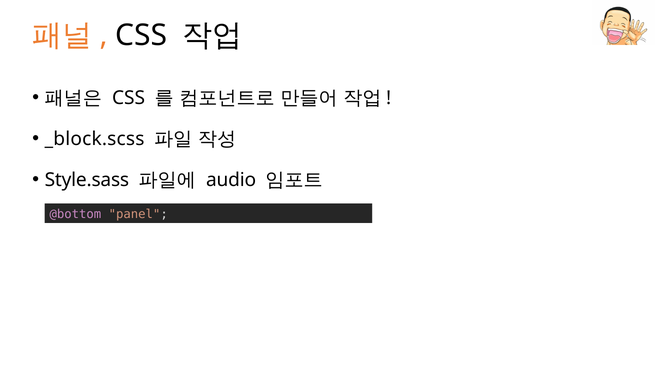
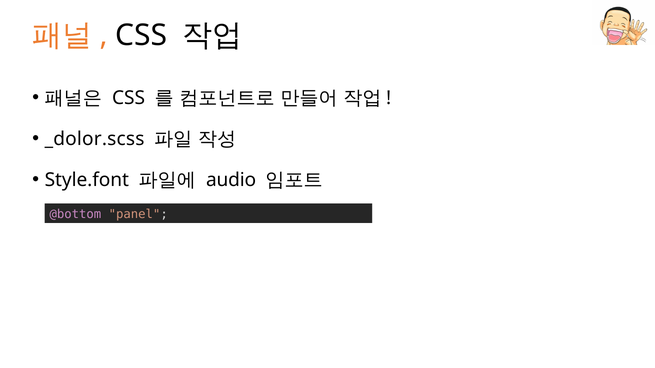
_block.scss: _block.scss -> _dolor.scss
Style.sass: Style.sass -> Style.font
